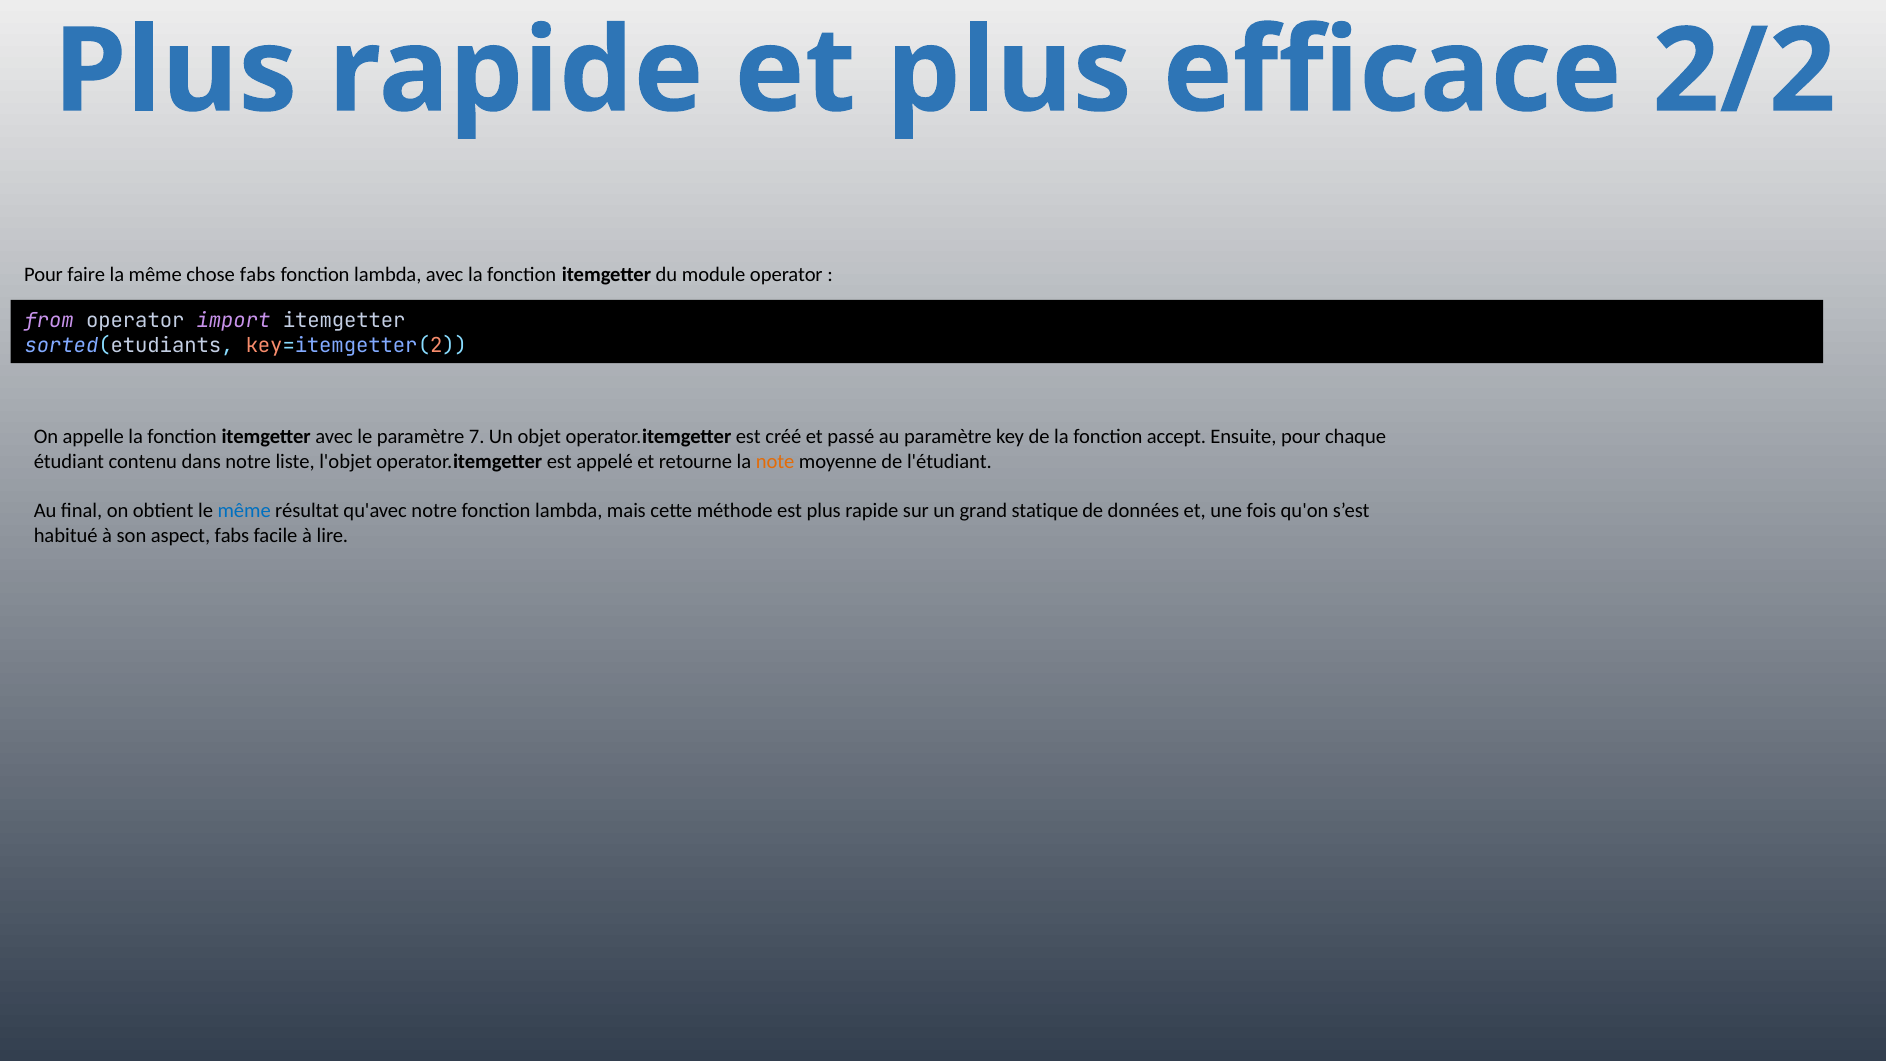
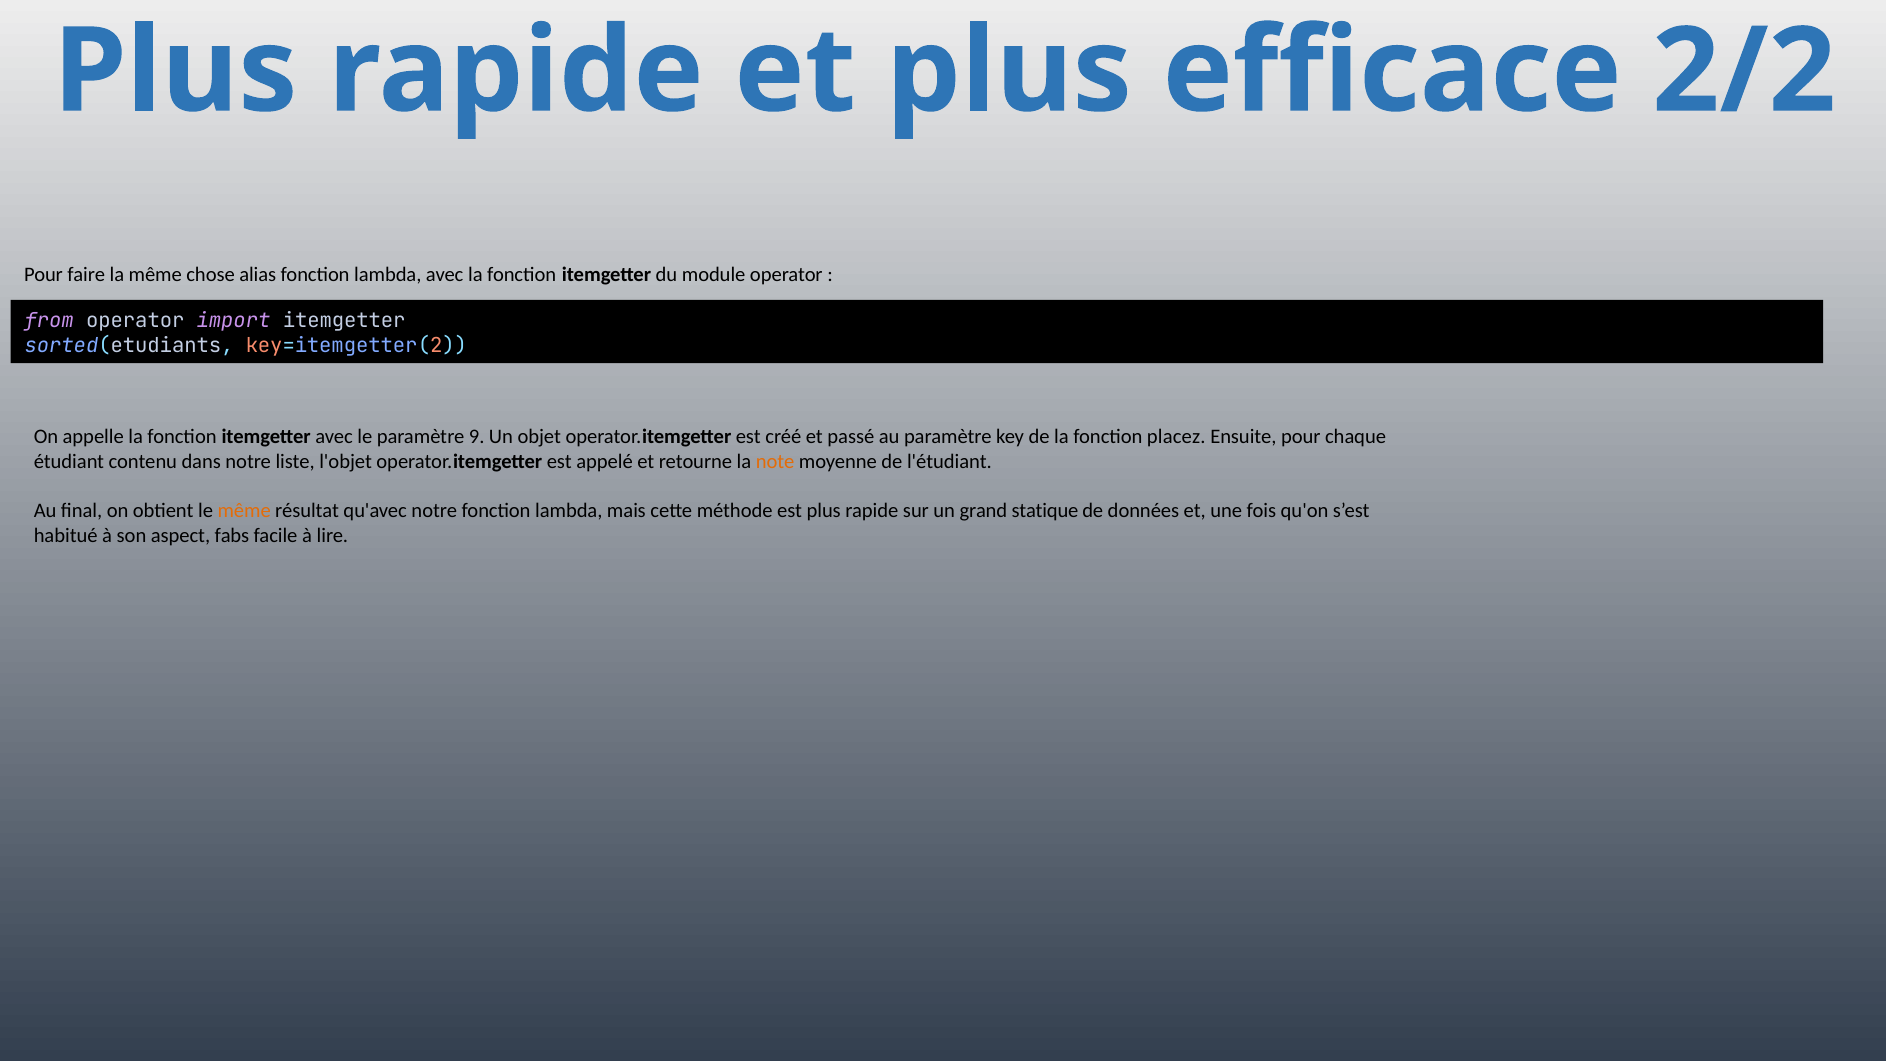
chose fabs: fabs -> alias
7: 7 -> 9
accept: accept -> placez
même at (244, 511) colour: blue -> orange
